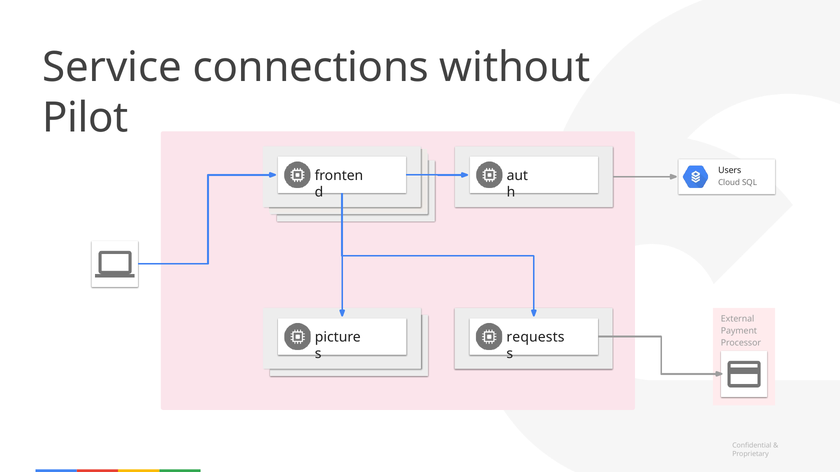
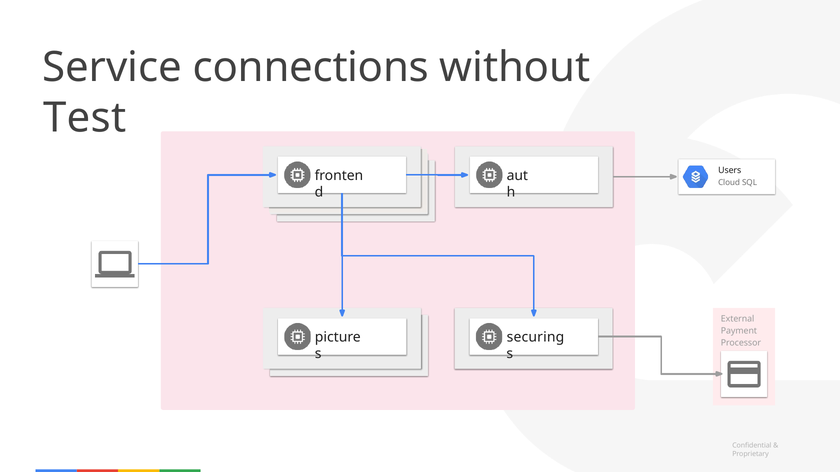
Pilot: Pilot -> Test
requests: requests -> securing
